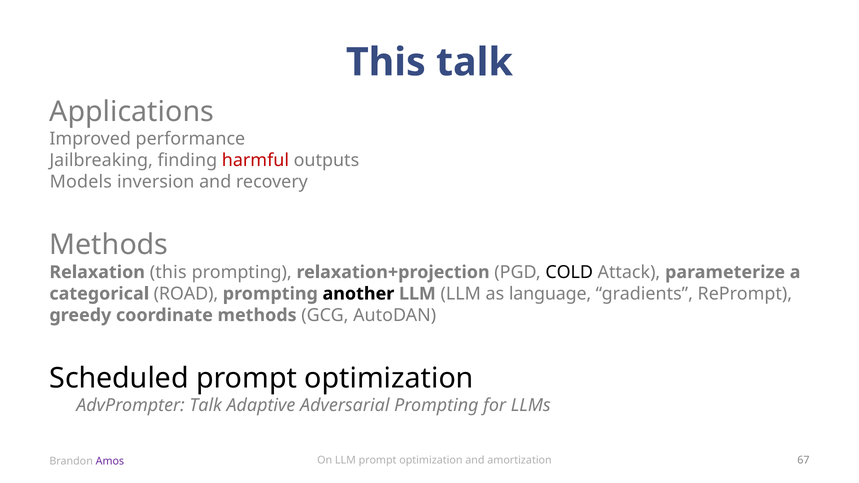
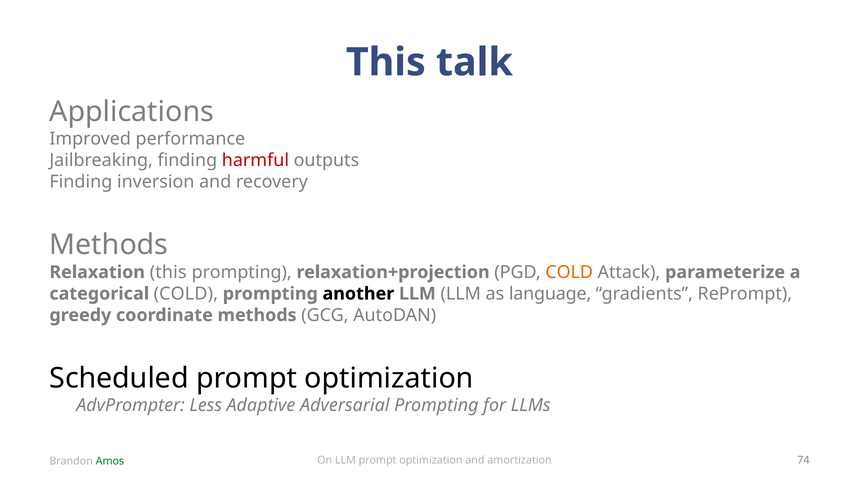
Models at (81, 182): Models -> Finding
COLD at (569, 272) colour: black -> orange
categorical ROAD: ROAD -> COLD
AdvPrompter Talk: Talk -> Less
67: 67 -> 74
Amos colour: purple -> green
